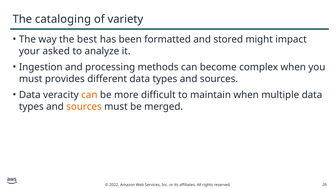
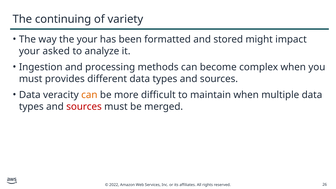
cataloging: cataloging -> continuing
the best: best -> your
sources at (84, 107) colour: orange -> red
